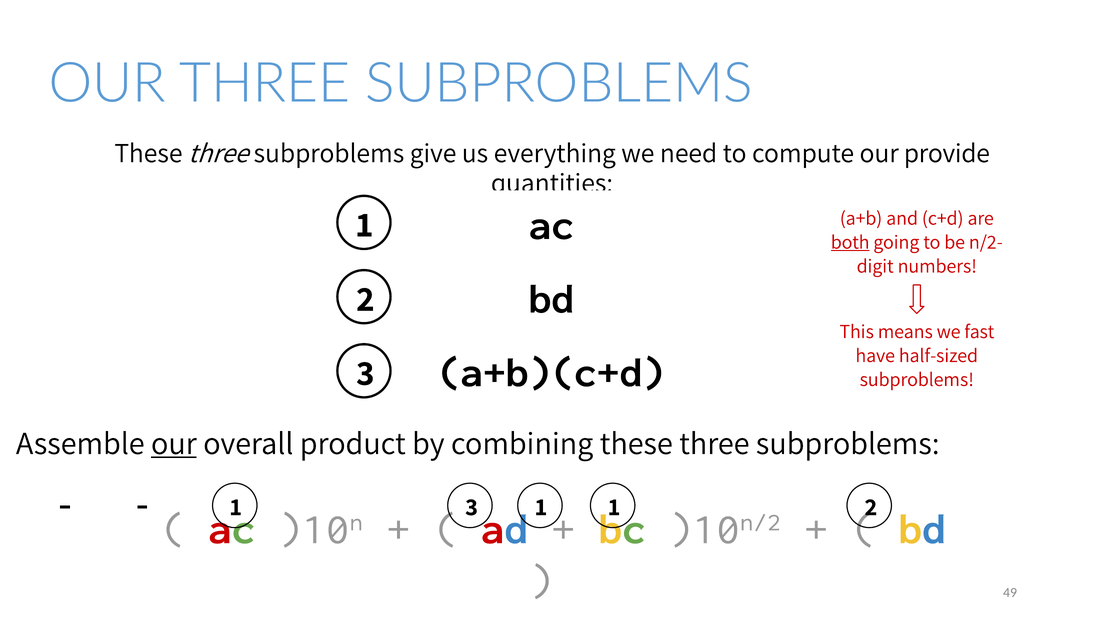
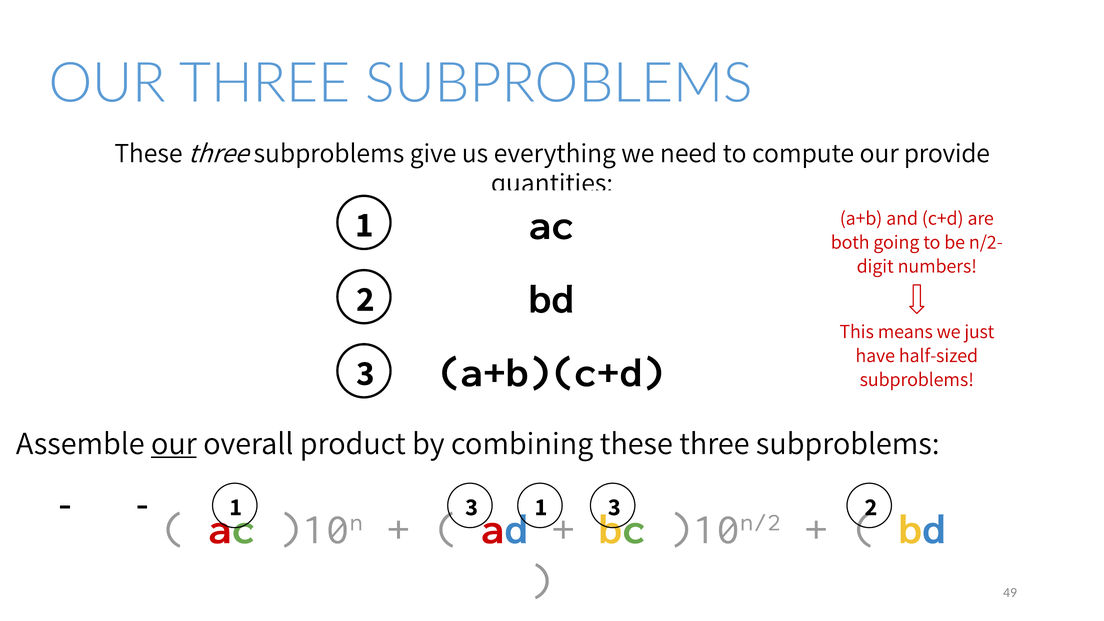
both underline: present -> none
fast: fast -> just
1 1: 1 -> 3
